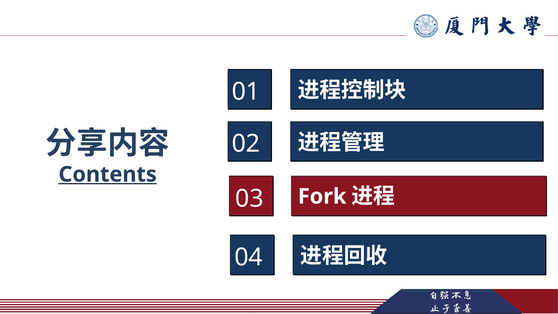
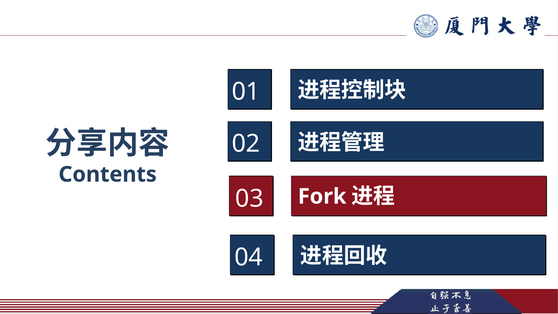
Contents underline: present -> none
